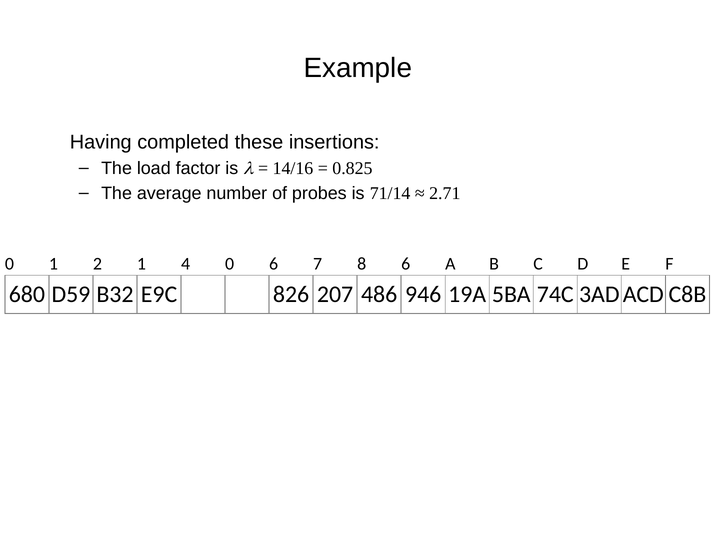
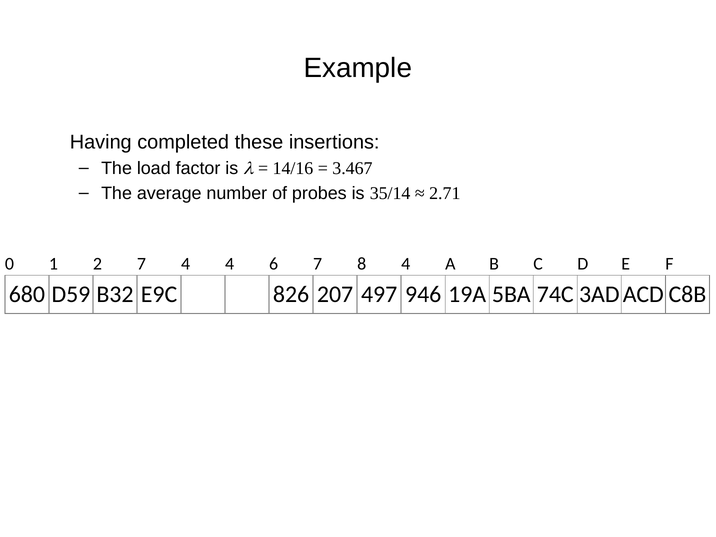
0.825: 0.825 -> 3.467
71/14: 71/14 -> 35/14
2 1: 1 -> 7
4 0: 0 -> 4
8 6: 6 -> 4
486: 486 -> 497
